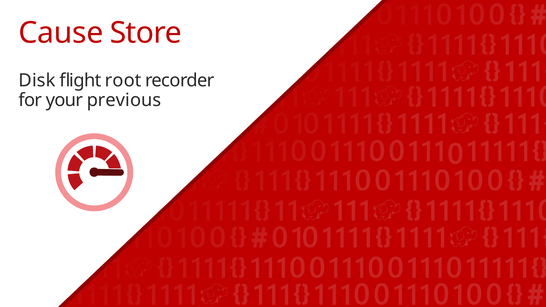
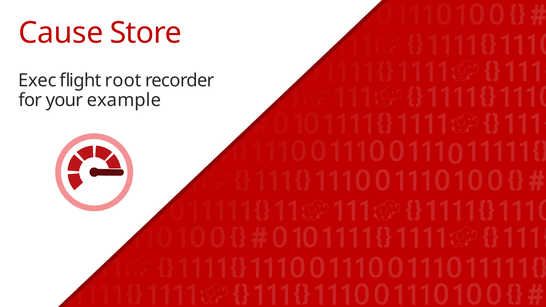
Disk: Disk -> Exec
previous: previous -> example
